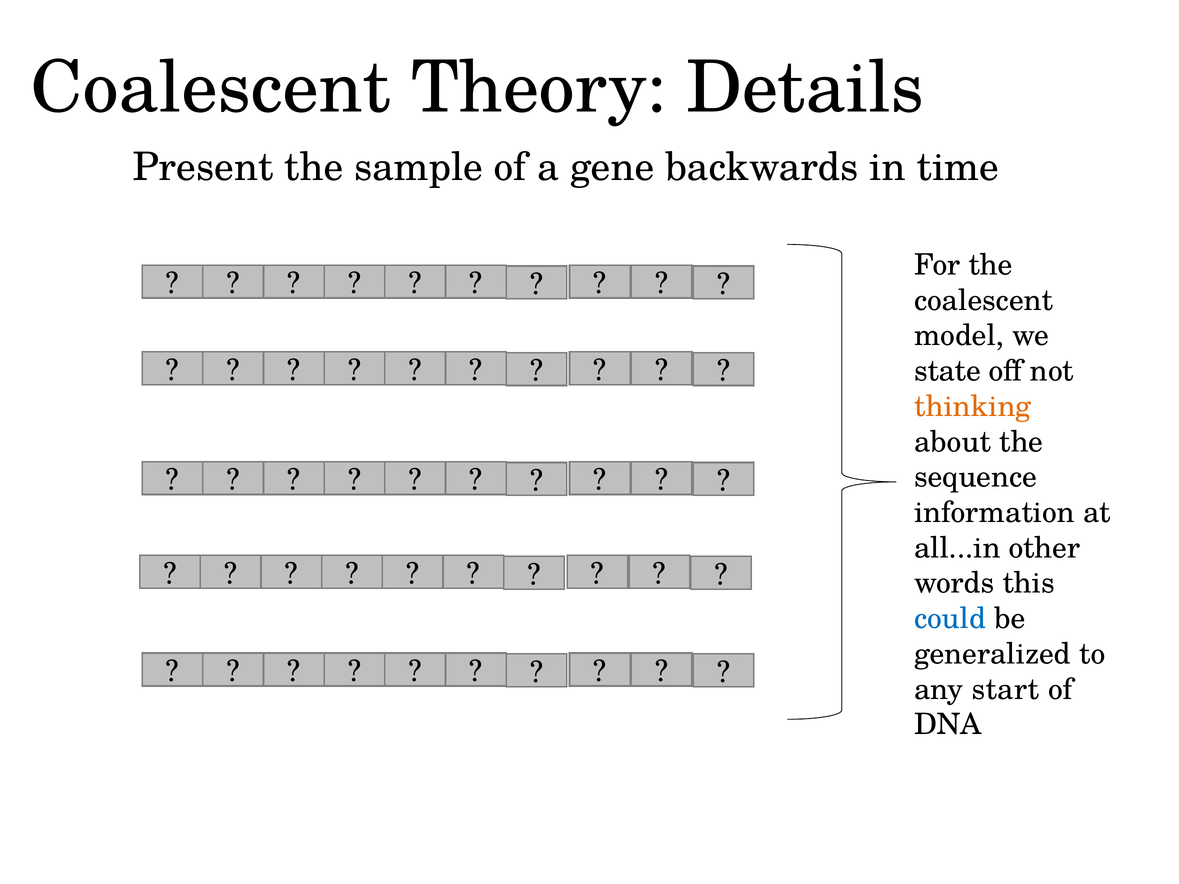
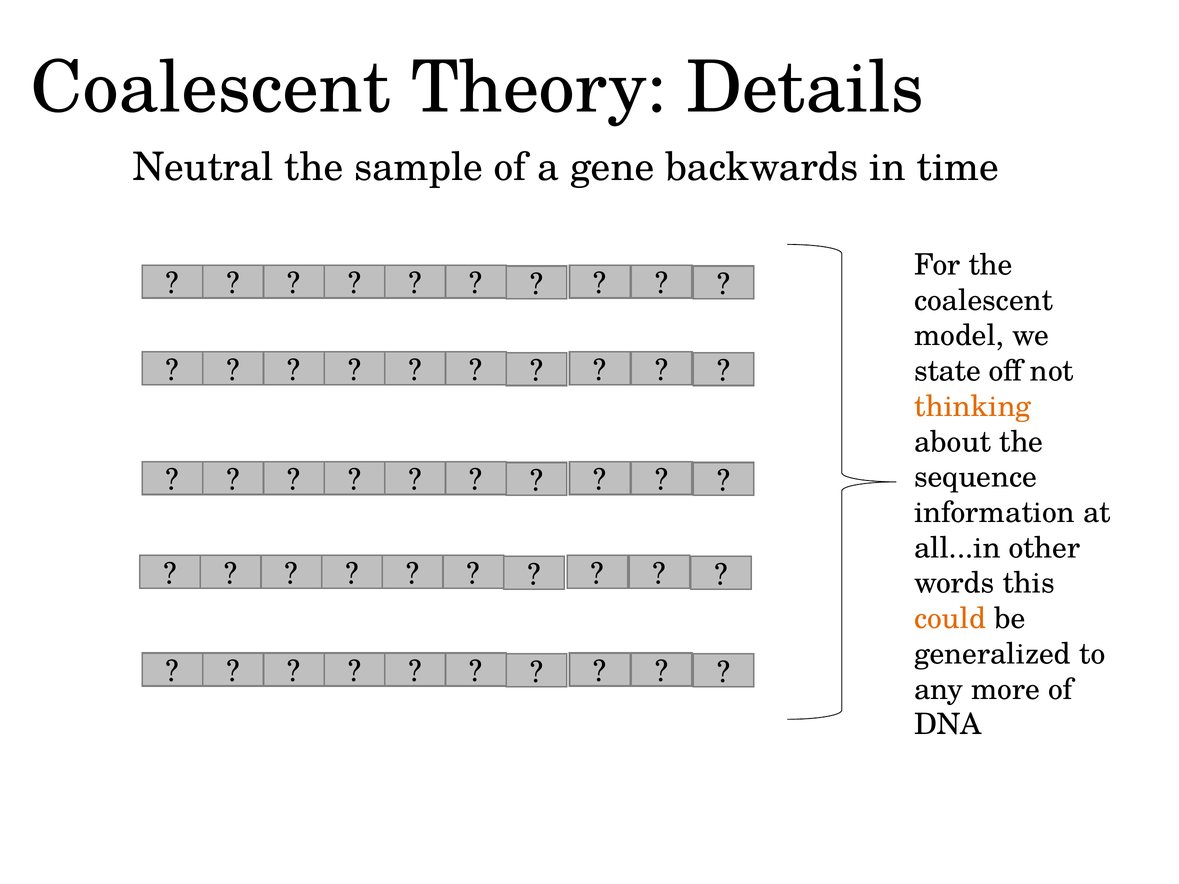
Present: Present -> Neutral
could colour: blue -> orange
start: start -> more
